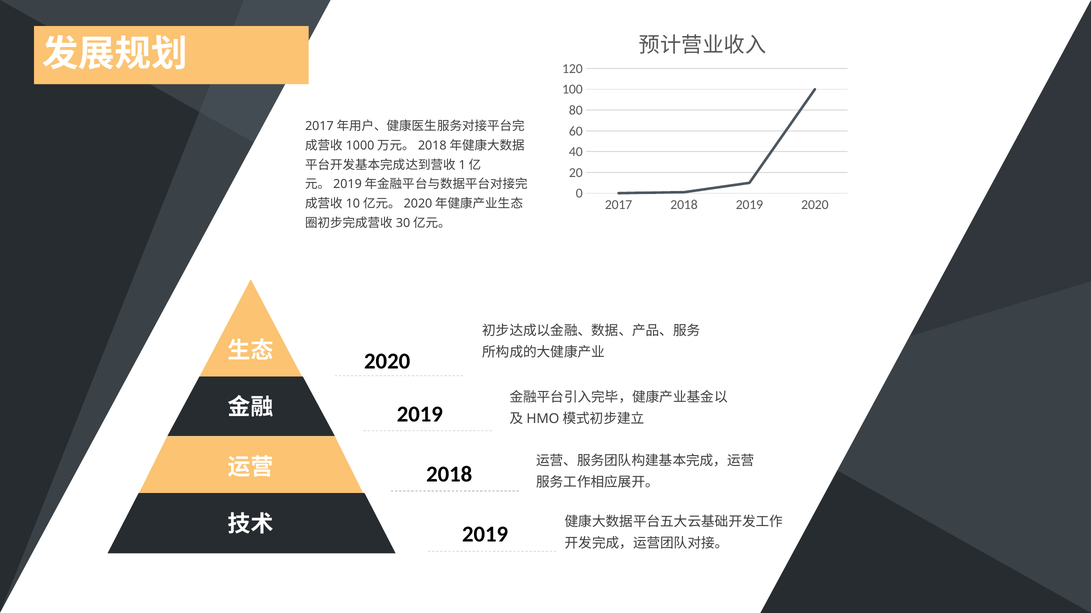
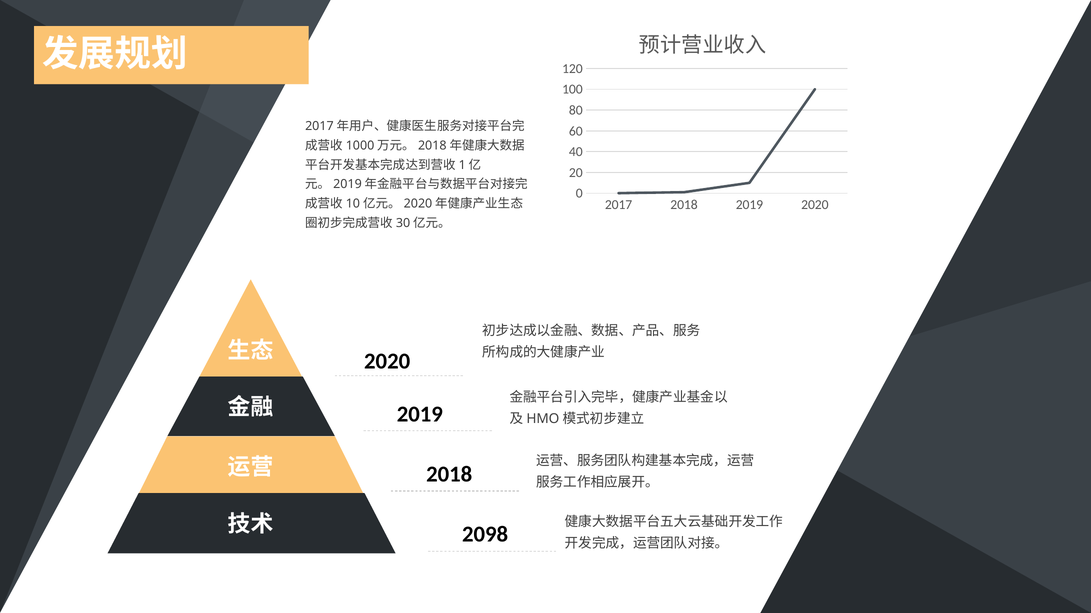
2019 at (485, 535): 2019 -> 2098
